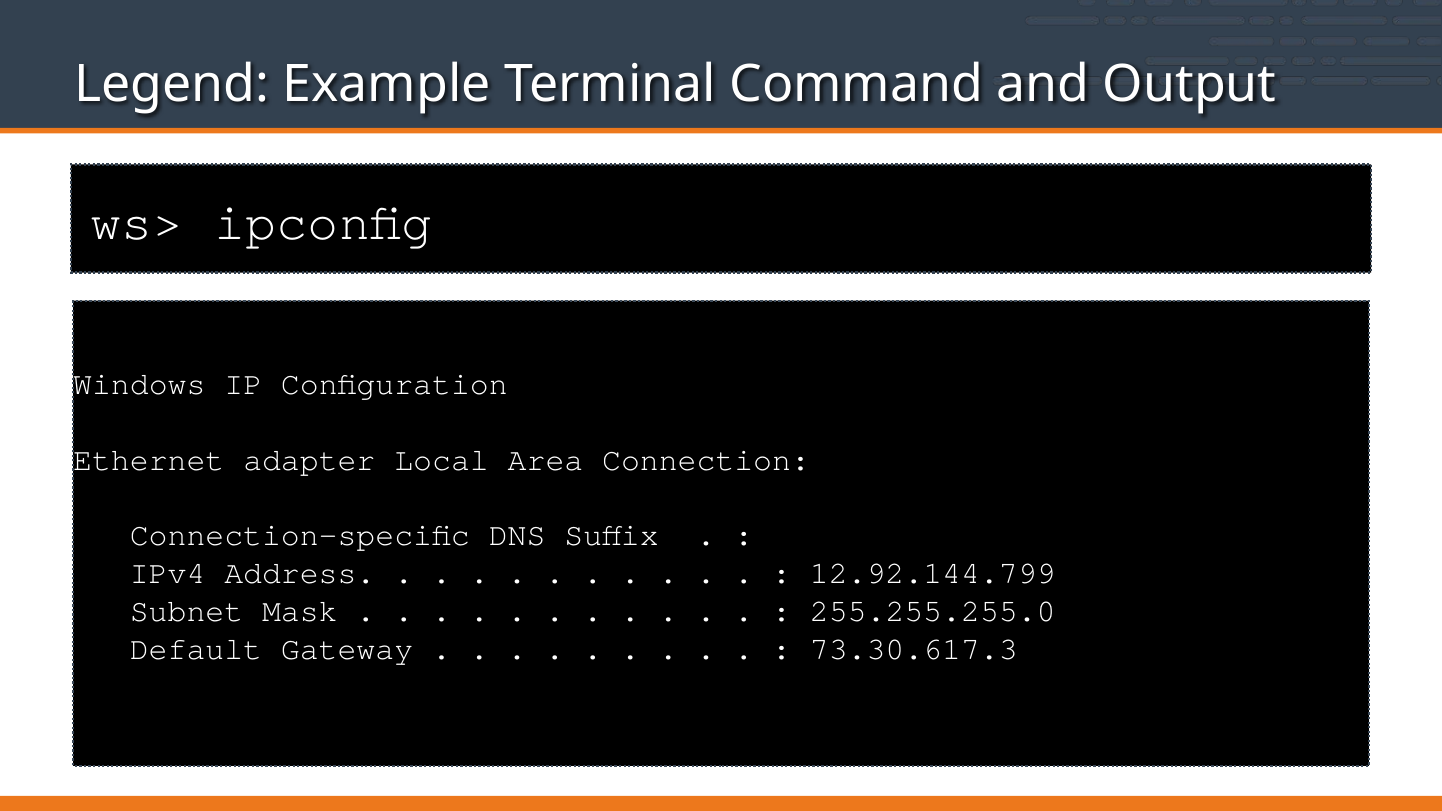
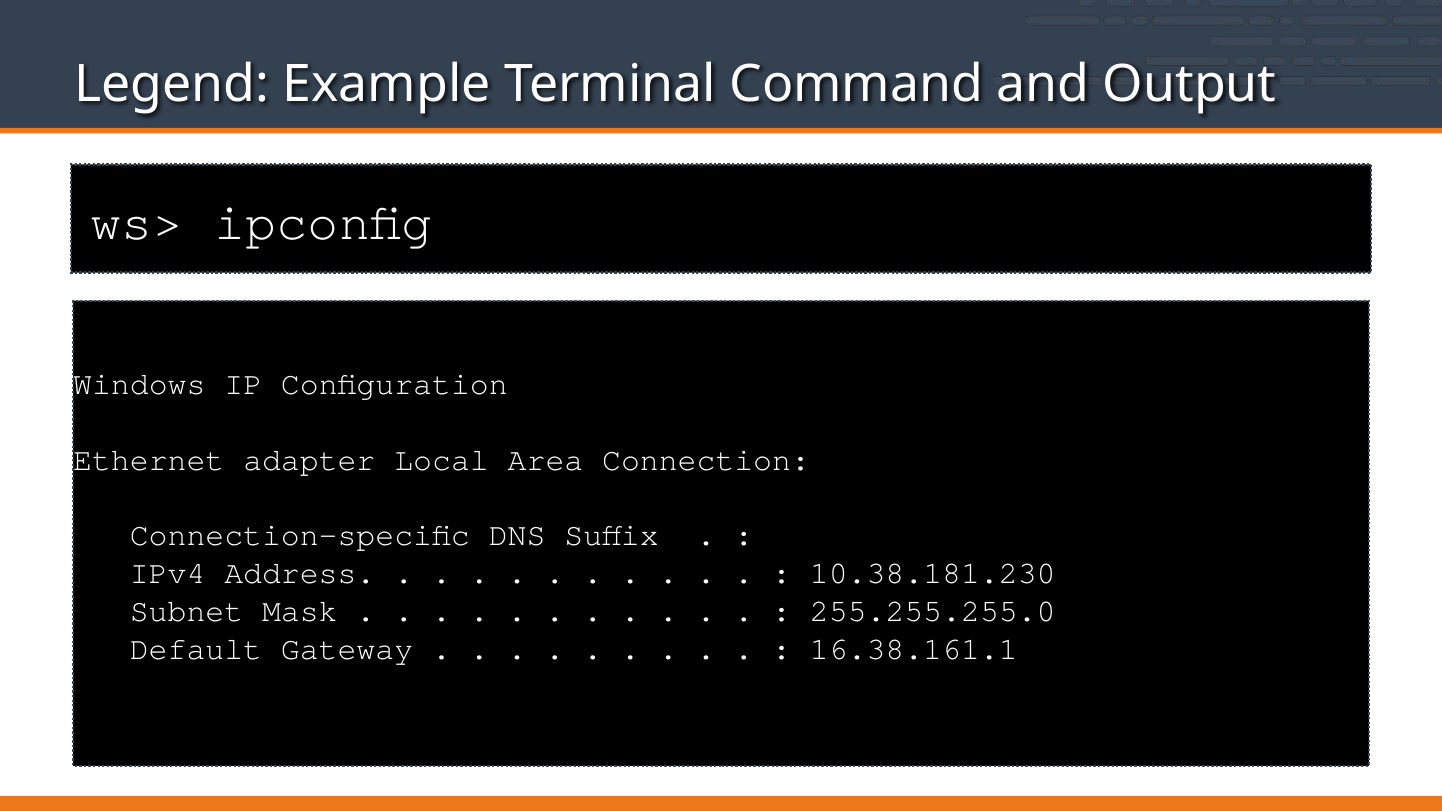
12.92.144.799: 12.92.144.799 -> 10.38.181.230
73.30.617.3: 73.30.617.3 -> 16.38.161.1
